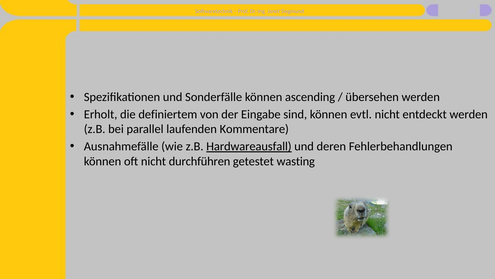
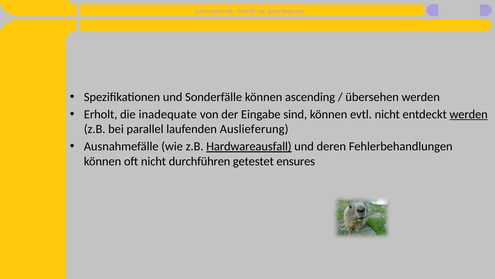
definiertem: definiertem -> inadequate
werden at (469, 114) underline: none -> present
Kommentare: Kommentare -> Auslieferung
wasting: wasting -> ensures
